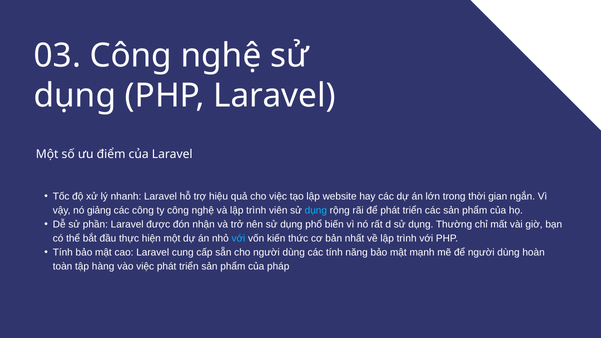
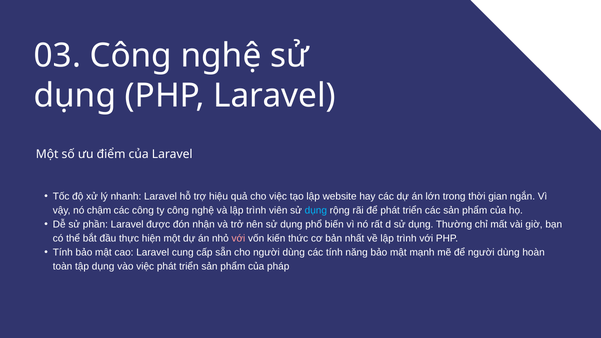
giảng: giảng -> chậm
với at (238, 239) colour: light blue -> pink
tập hàng: hàng -> dụng
